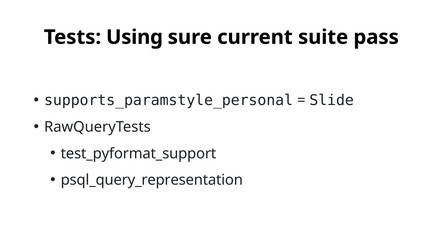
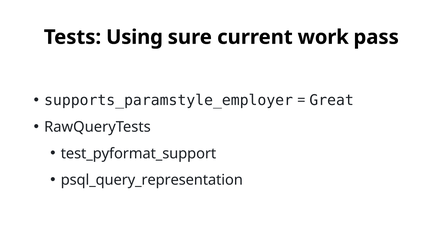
suite: suite -> work
supports_paramstyle_personal: supports_paramstyle_personal -> supports_paramstyle_employer
Slide: Slide -> Great
